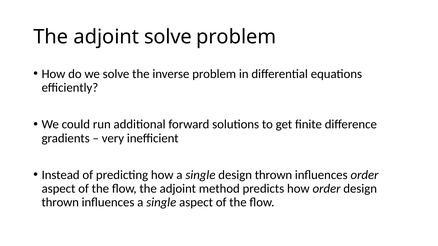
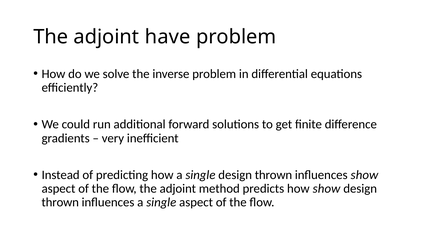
adjoint solve: solve -> have
influences order: order -> show
how order: order -> show
